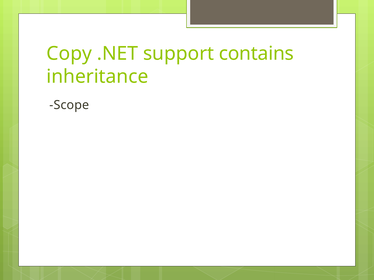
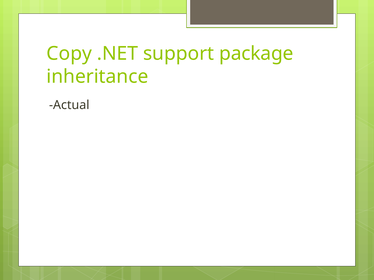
contains: contains -> package
Scope: Scope -> Actual
